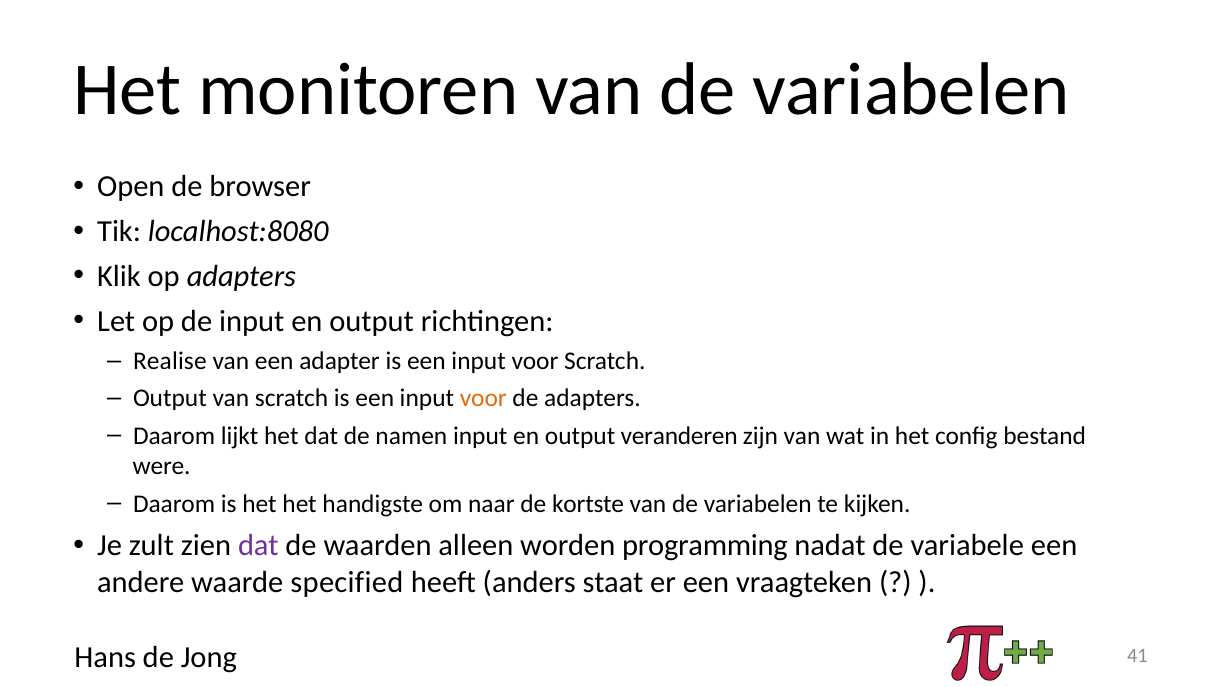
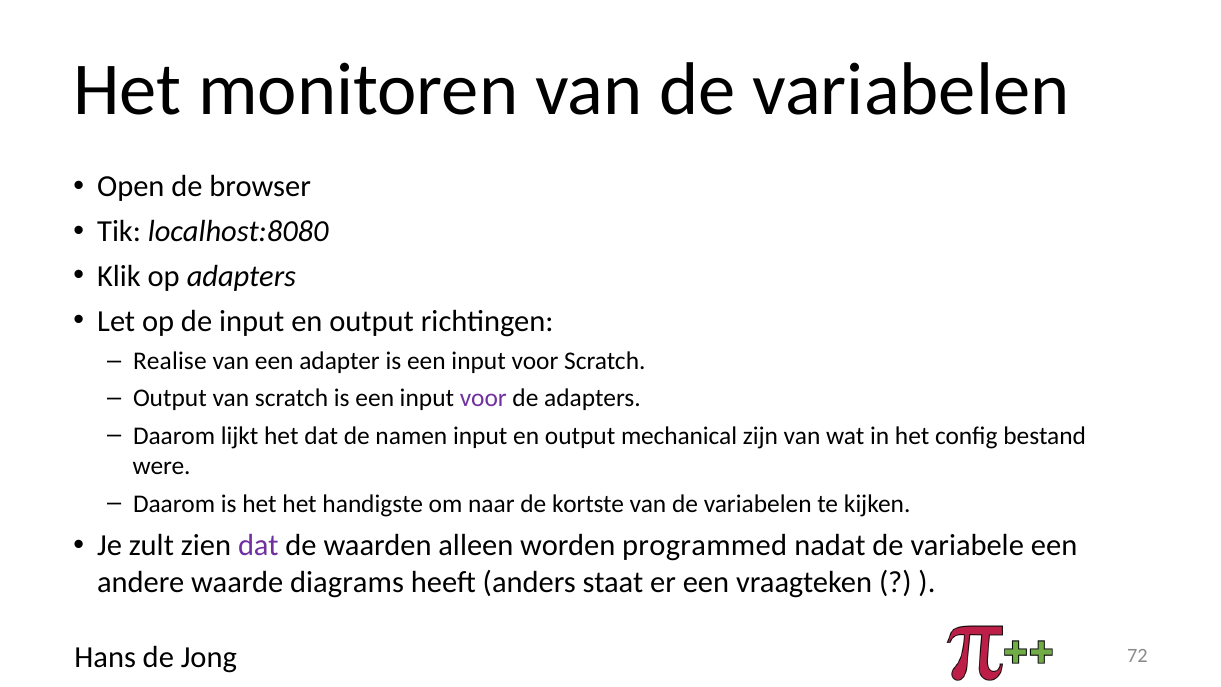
voor at (483, 398) colour: orange -> purple
veranderen: veranderen -> mechanical
programming: programming -> programmed
specified: specified -> diagrams
41: 41 -> 72
